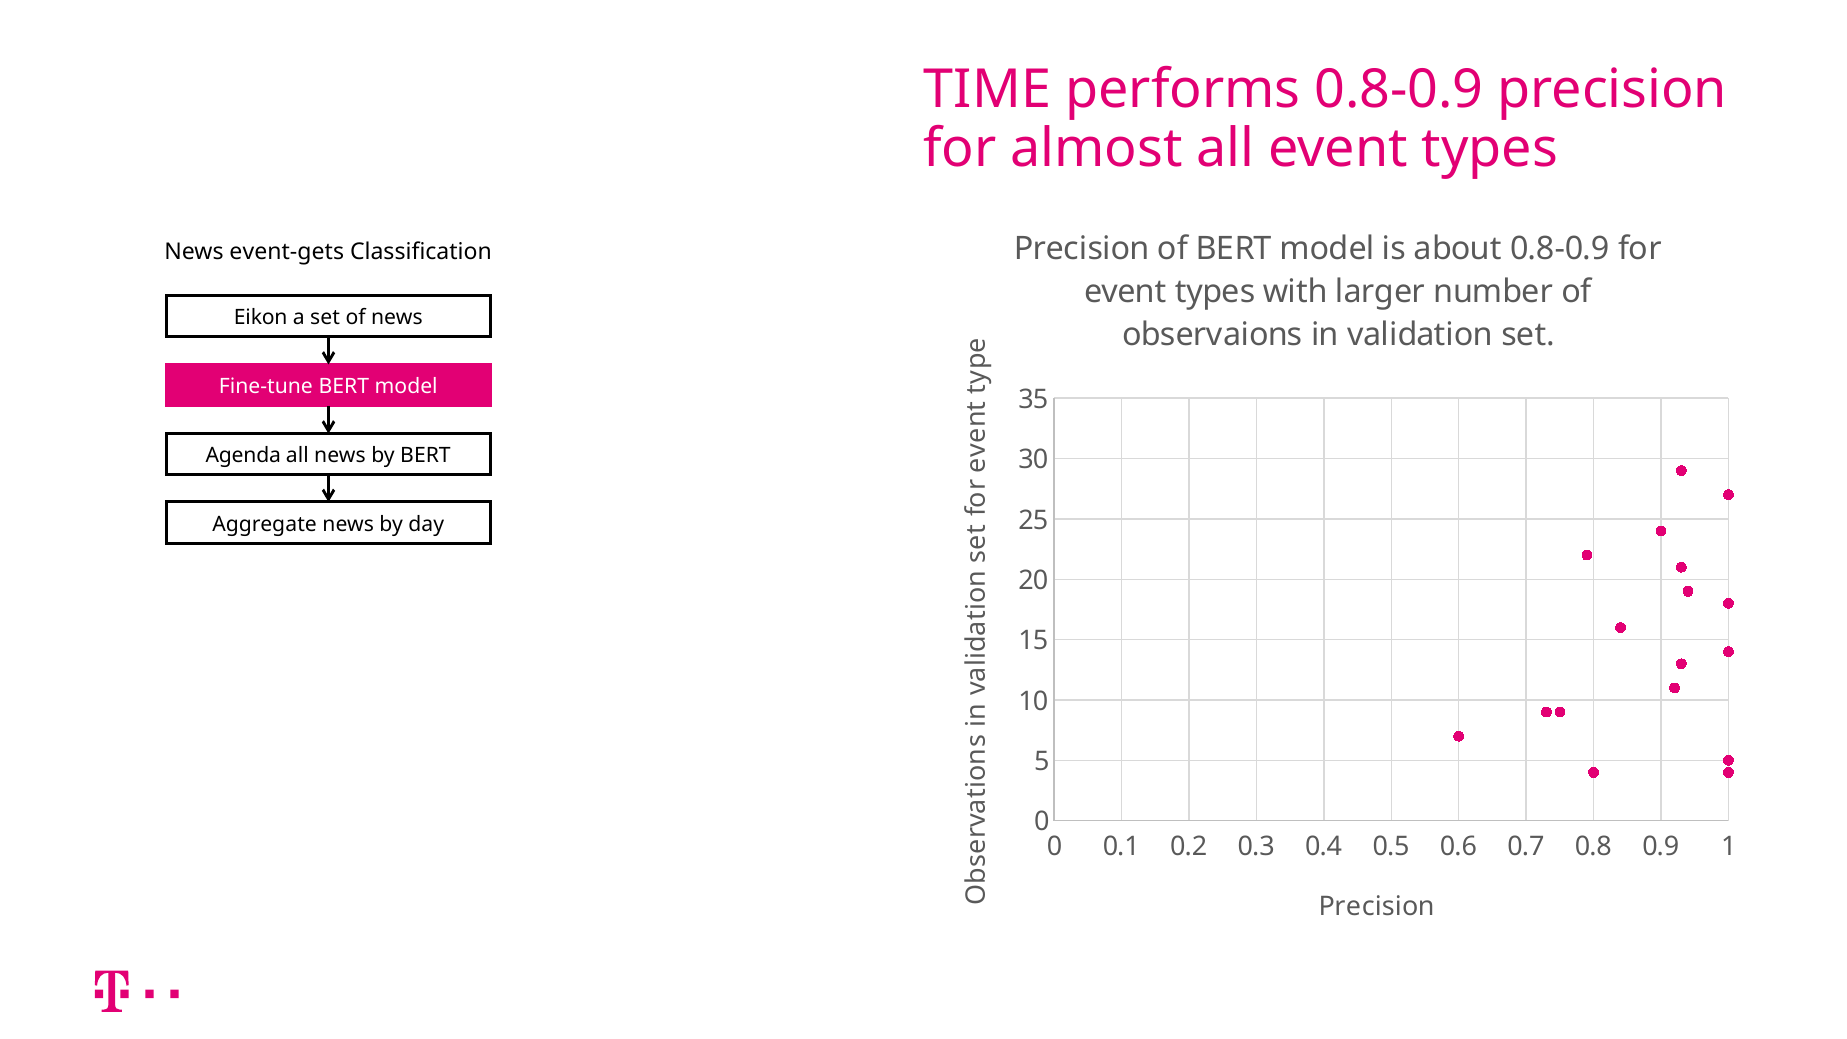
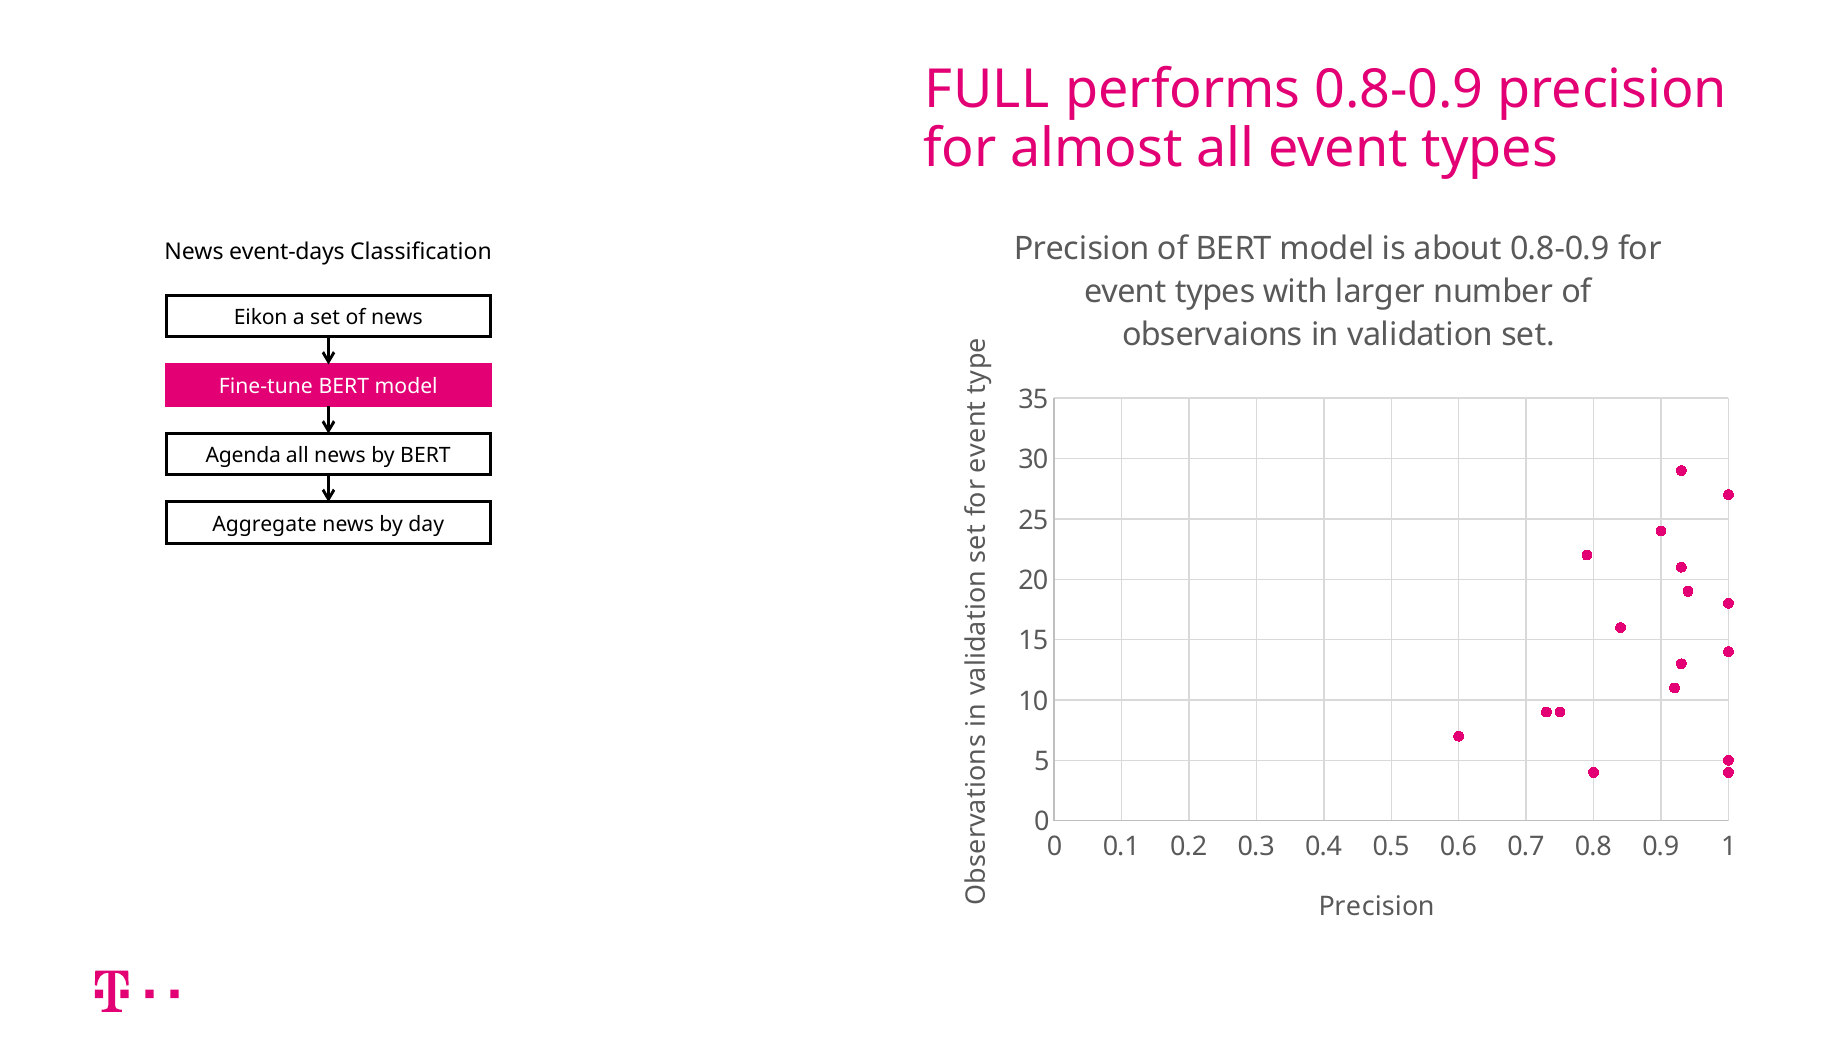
TIME: TIME -> FULL
event-gets: event-gets -> event-days
